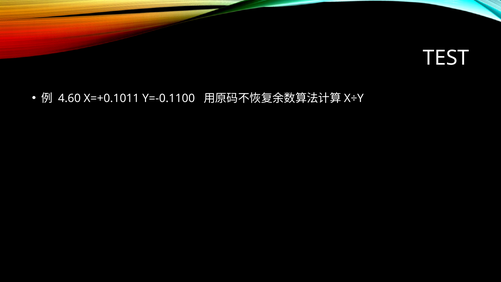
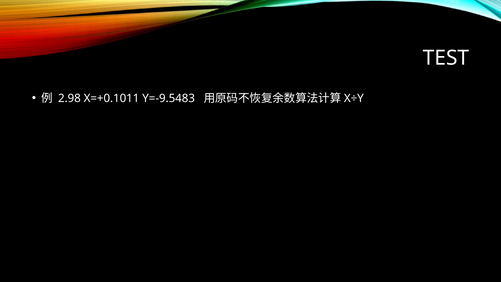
4.60: 4.60 -> 2.98
Y=-0.1100: Y=-0.1100 -> Y=-9.5483
